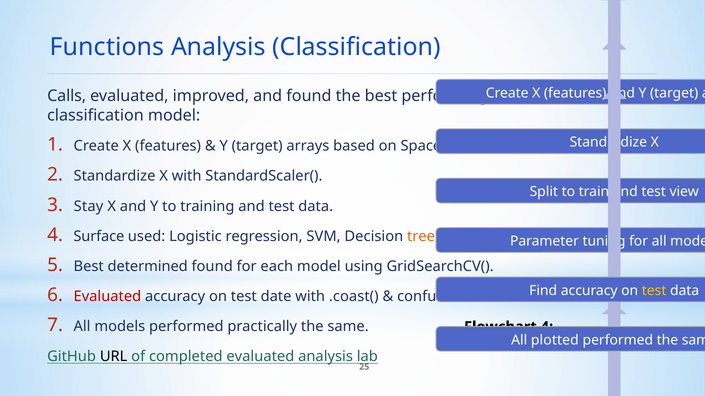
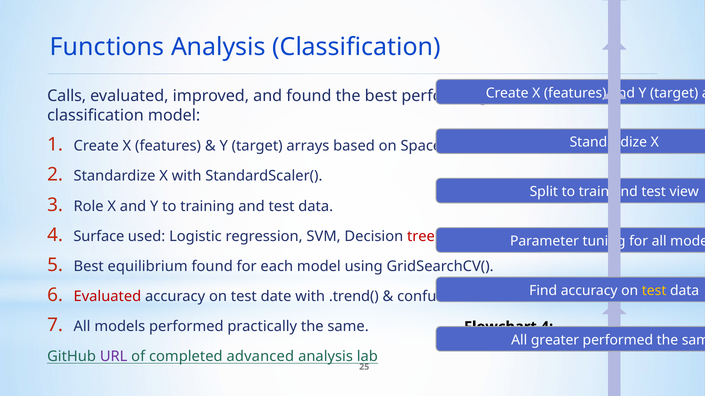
Stay: Stay -> Role
tree colour: orange -> red
determined: determined -> equilibrium
.coast(: .coast( -> .trend(
plotted: plotted -> greater
URL colour: black -> purple
completed evaluated: evaluated -> advanced
